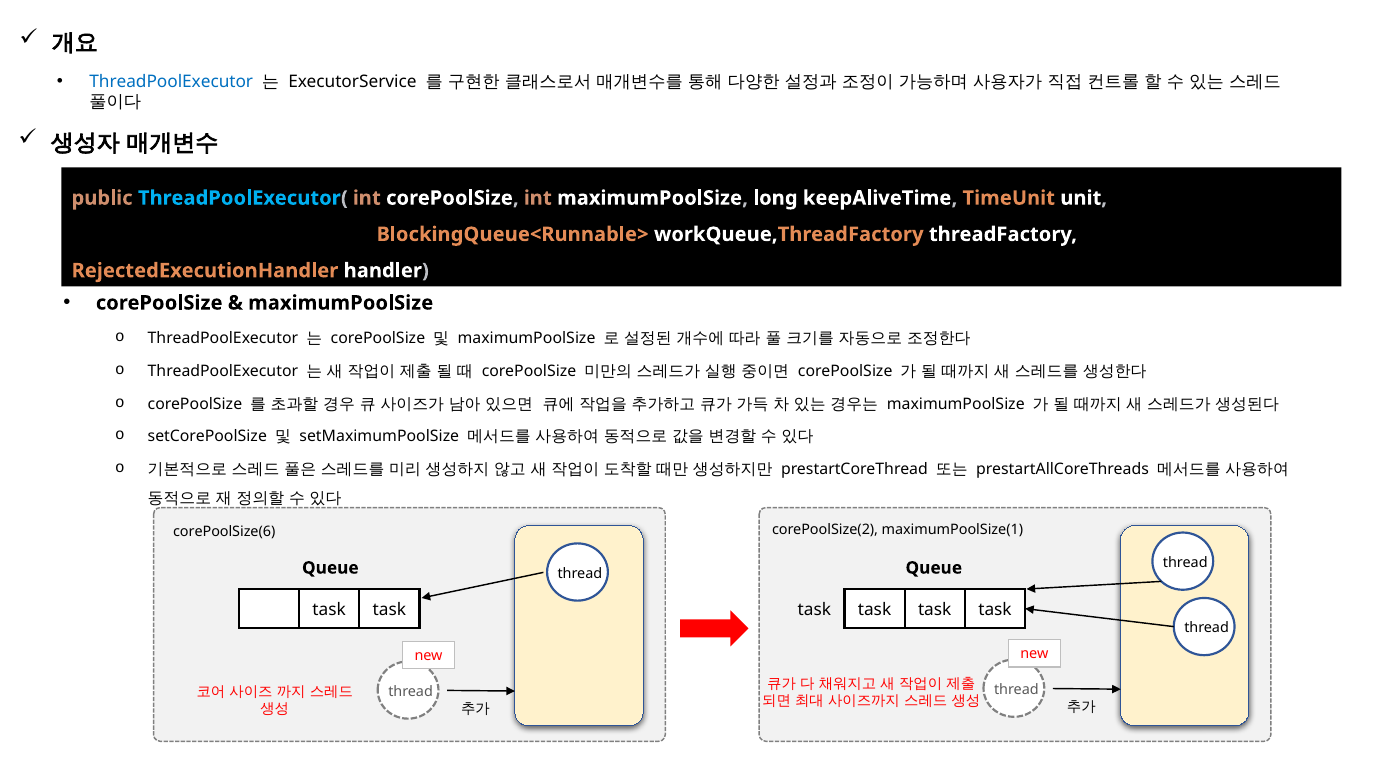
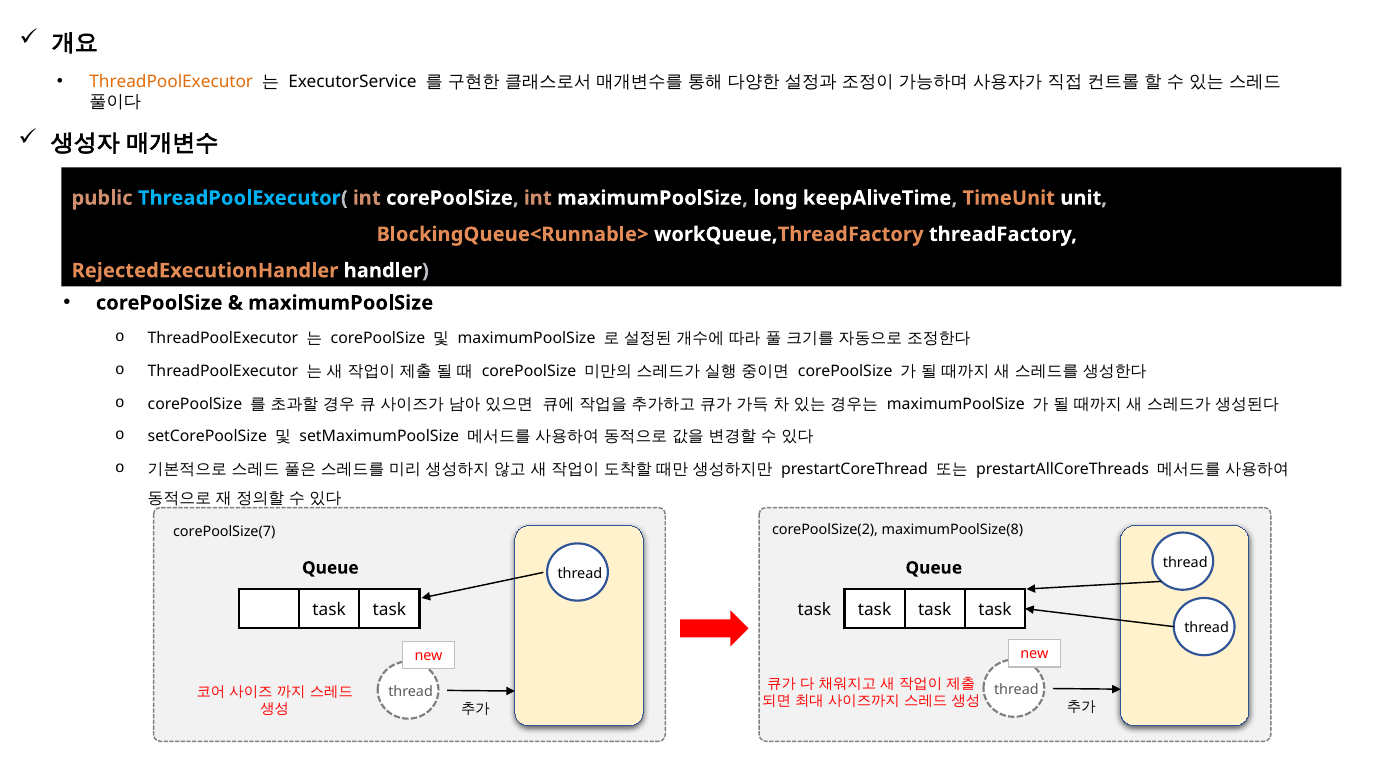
ThreadPoolExecutor at (171, 81) colour: blue -> orange
maximumPoolSize(1: maximumPoolSize(1 -> maximumPoolSize(8
corePoolSize(6: corePoolSize(6 -> corePoolSize(7
